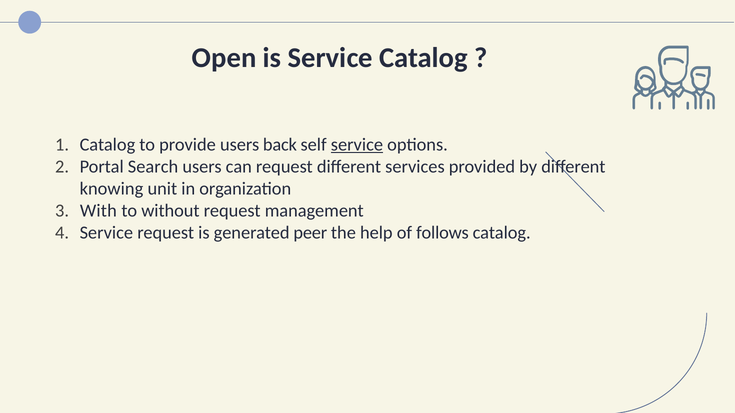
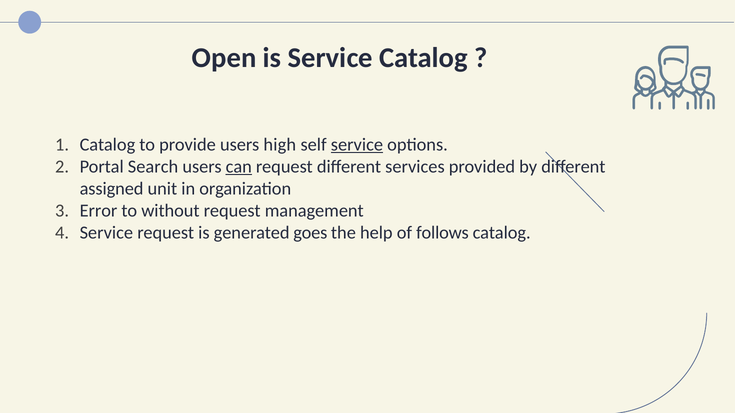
back: back -> high
can underline: none -> present
knowing: knowing -> assigned
With: With -> Error
peer: peer -> goes
